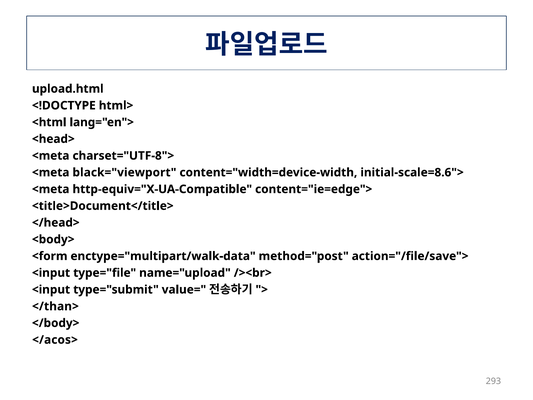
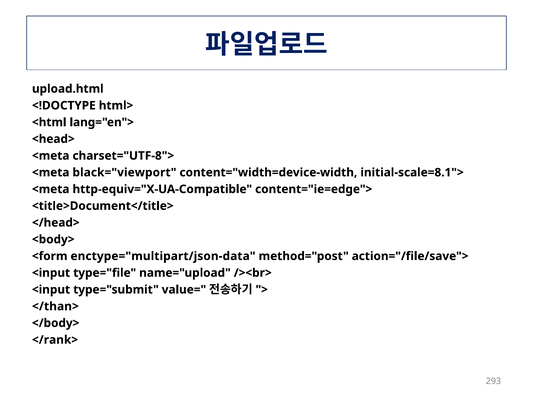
initial-scale=8.6">: initial-scale=8.6"> -> initial-scale=8.1">
enctype="multipart/walk-data: enctype="multipart/walk-data -> enctype="multipart/json-data
</acos>: </acos> -> </rank>
